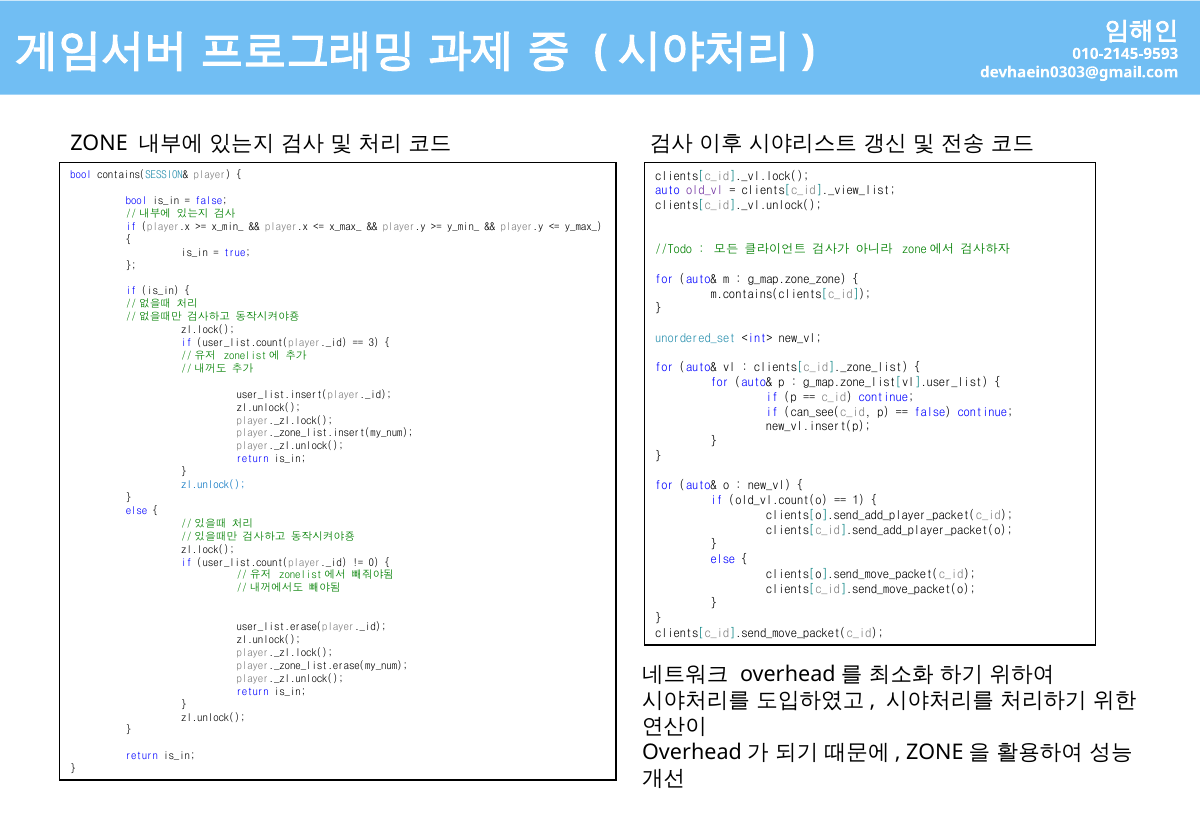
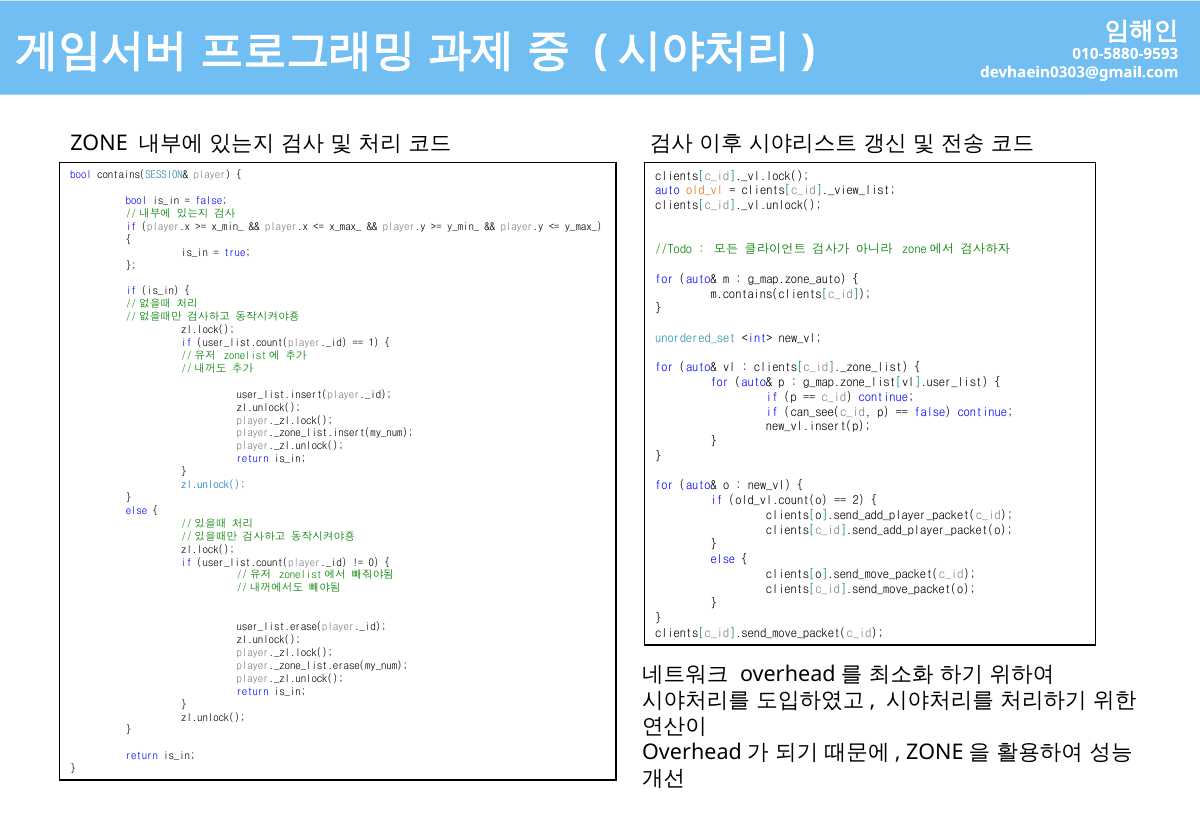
010-2145-9593: 010-2145-9593 -> 010-5880-9593
old_vl colour: purple -> orange
g_map.zone_zone: g_map.zone_zone -> g_map.zone_auto
3: 3 -> 1
1: 1 -> 2
